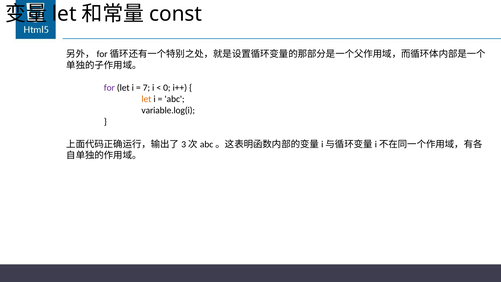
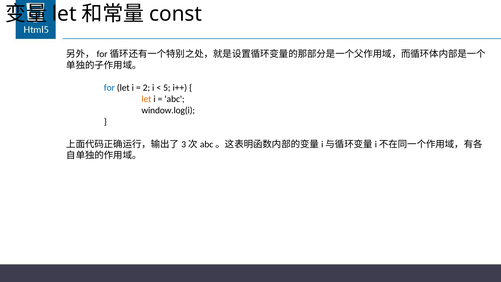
for colour: purple -> blue
7: 7 -> 2
0: 0 -> 5
variable.log(i: variable.log(i -> window.log(i
